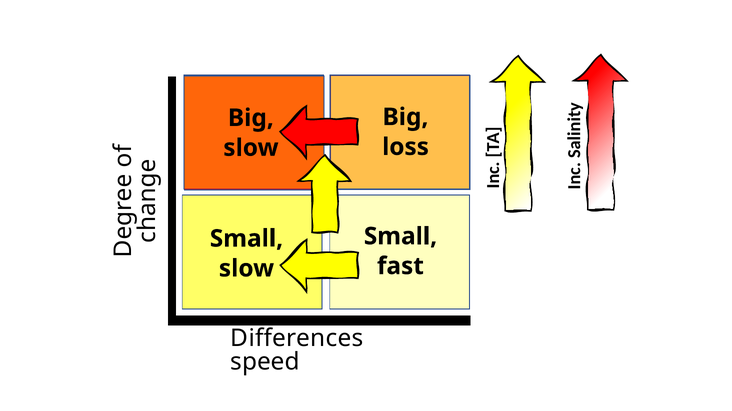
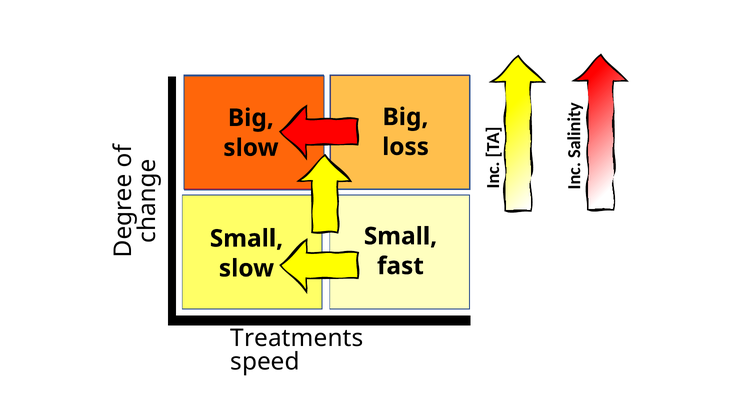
Differences: Differences -> Treatments
